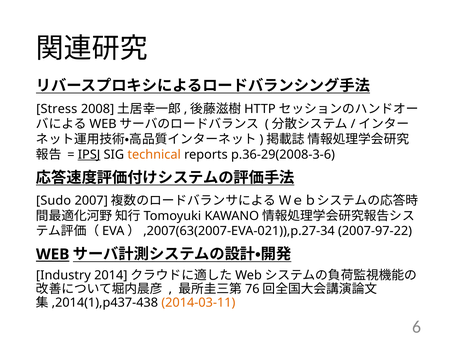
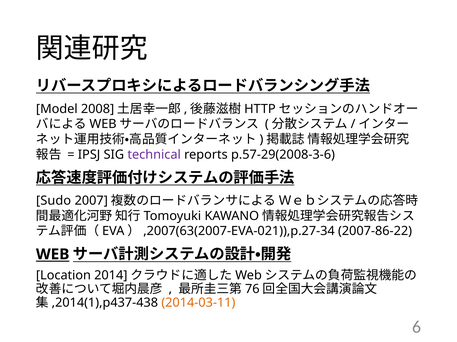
Stress: Stress -> Model
IPSJ underline: present -> none
technical colour: orange -> purple
p.36-29(2008-3-6: p.36-29(2008-3-6 -> p.57-29(2008-3-6
2007-97-22: 2007-97-22 -> 2007-86-22
Industry: Industry -> Location
